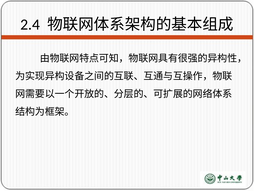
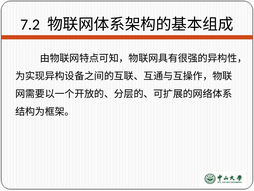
2.4: 2.4 -> 7.2
